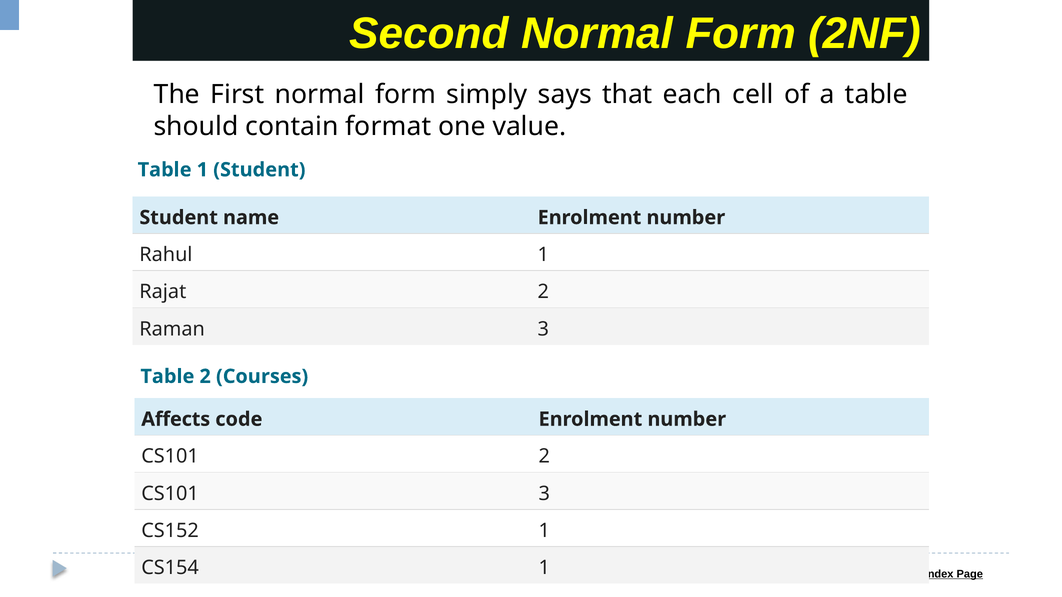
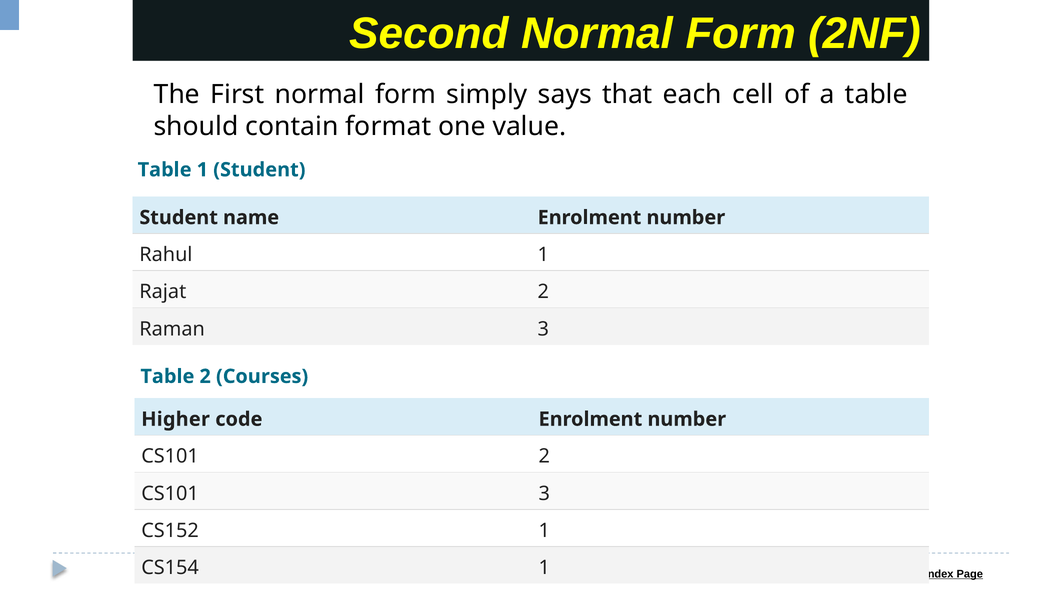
Affects: Affects -> Higher
